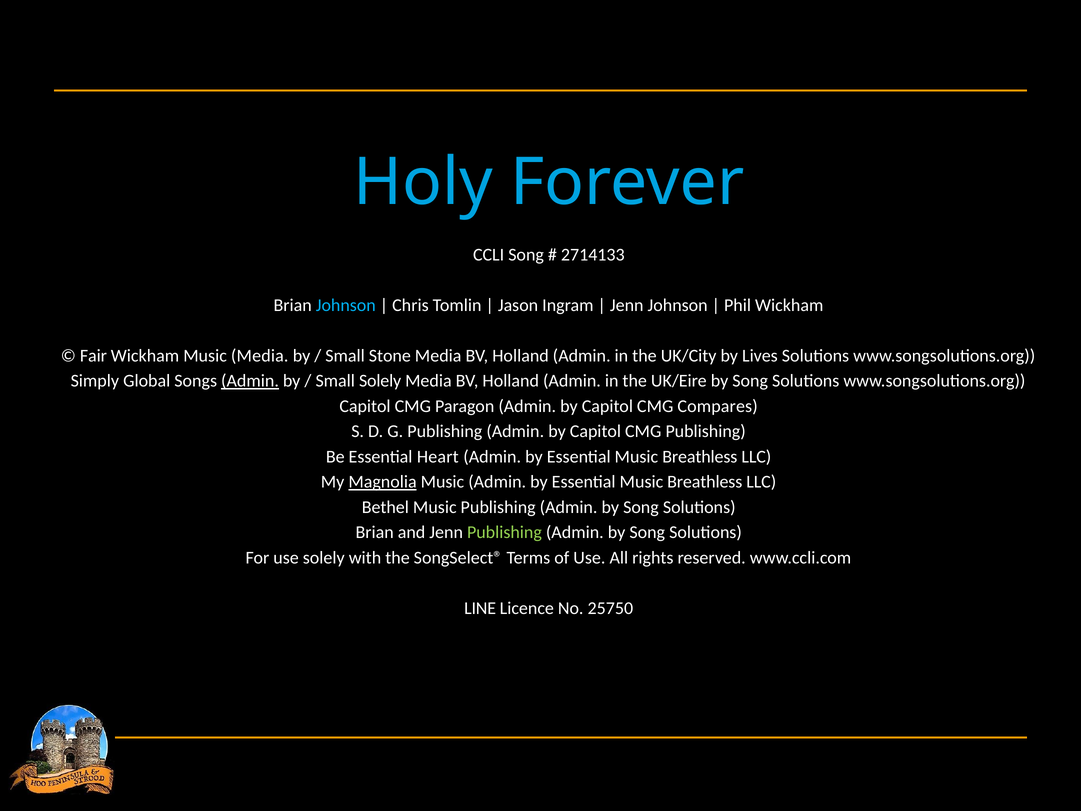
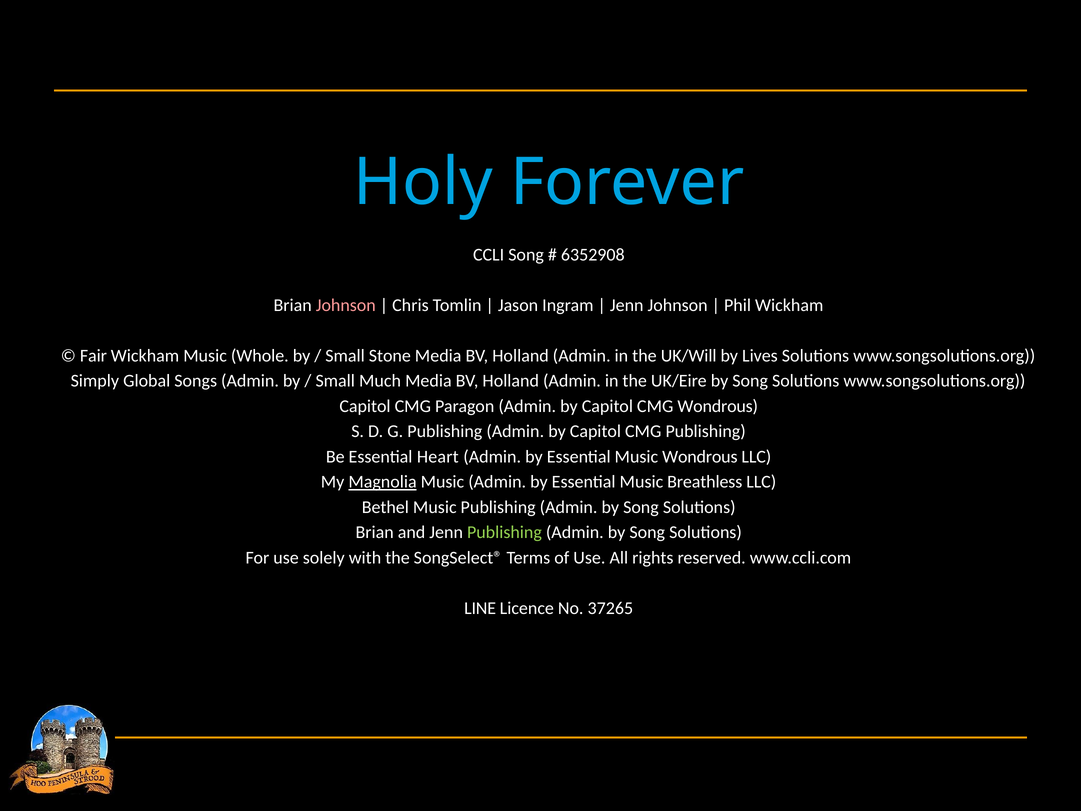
2714133: 2714133 -> 6352908
Johnson at (346, 305) colour: light blue -> pink
Music Media: Media -> Whole
UK/City: UK/City -> UK/Will
Admin at (250, 381) underline: present -> none
Small Solely: Solely -> Much
CMG Compares: Compares -> Wondrous
Breathless at (700, 457): Breathless -> Wondrous
25750: 25750 -> 37265
